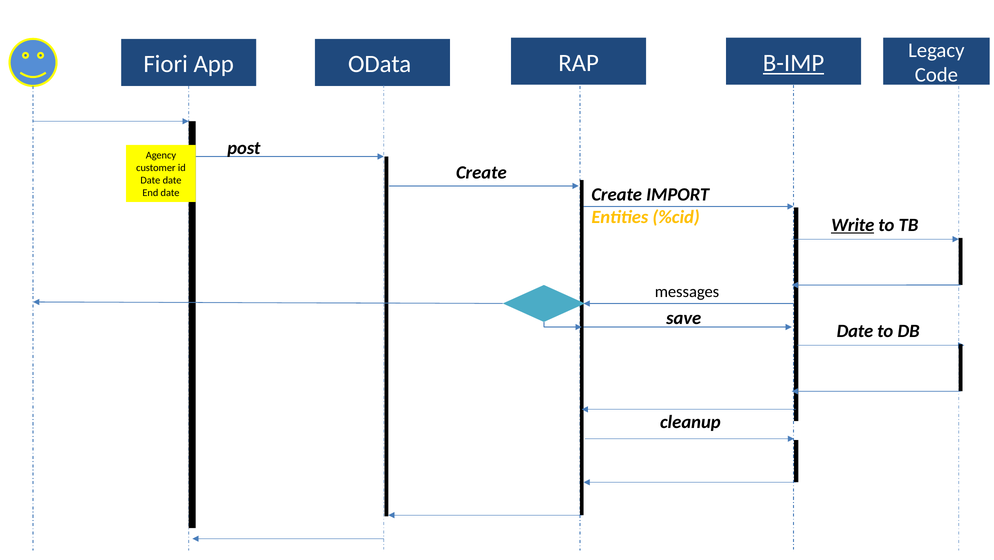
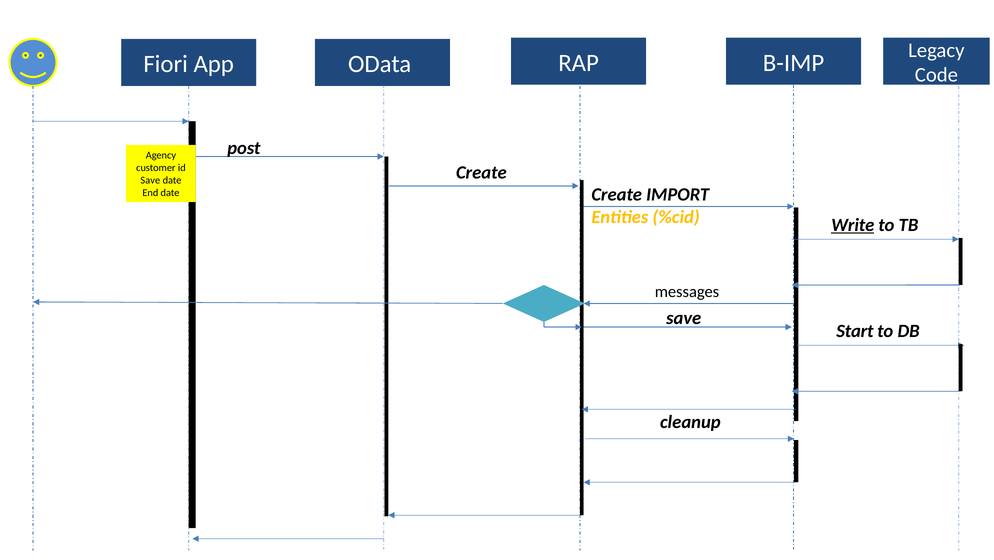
B-IMP underline: present -> none
Date at (150, 180): Date -> Save
Date at (855, 331): Date -> Start
